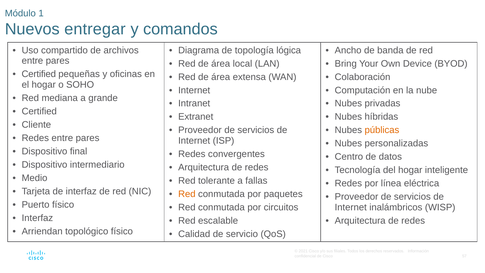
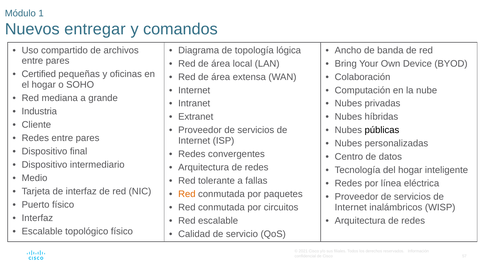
Certified at (39, 111): Certified -> Industria
públicas colour: orange -> black
Arriendan at (42, 231): Arriendan -> Escalable
